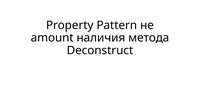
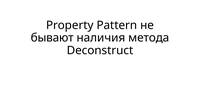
amount: amount -> бывают
